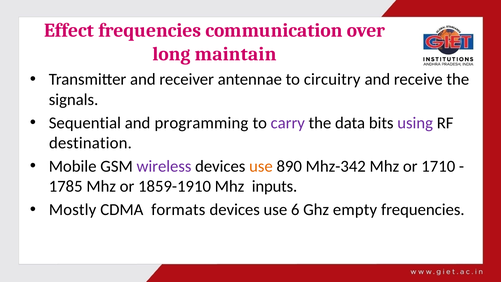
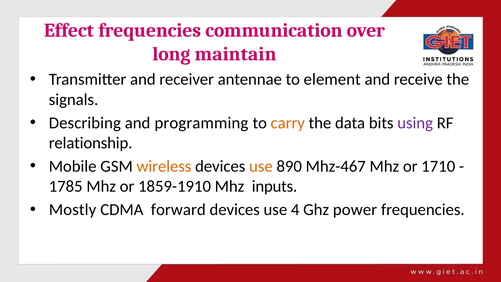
circuitry: circuitry -> element
Sequential: Sequential -> Describing
carry colour: purple -> orange
destination: destination -> relationship
wireless colour: purple -> orange
Mhz-342: Mhz-342 -> Mhz-467
formats: formats -> forward
6: 6 -> 4
empty: empty -> power
